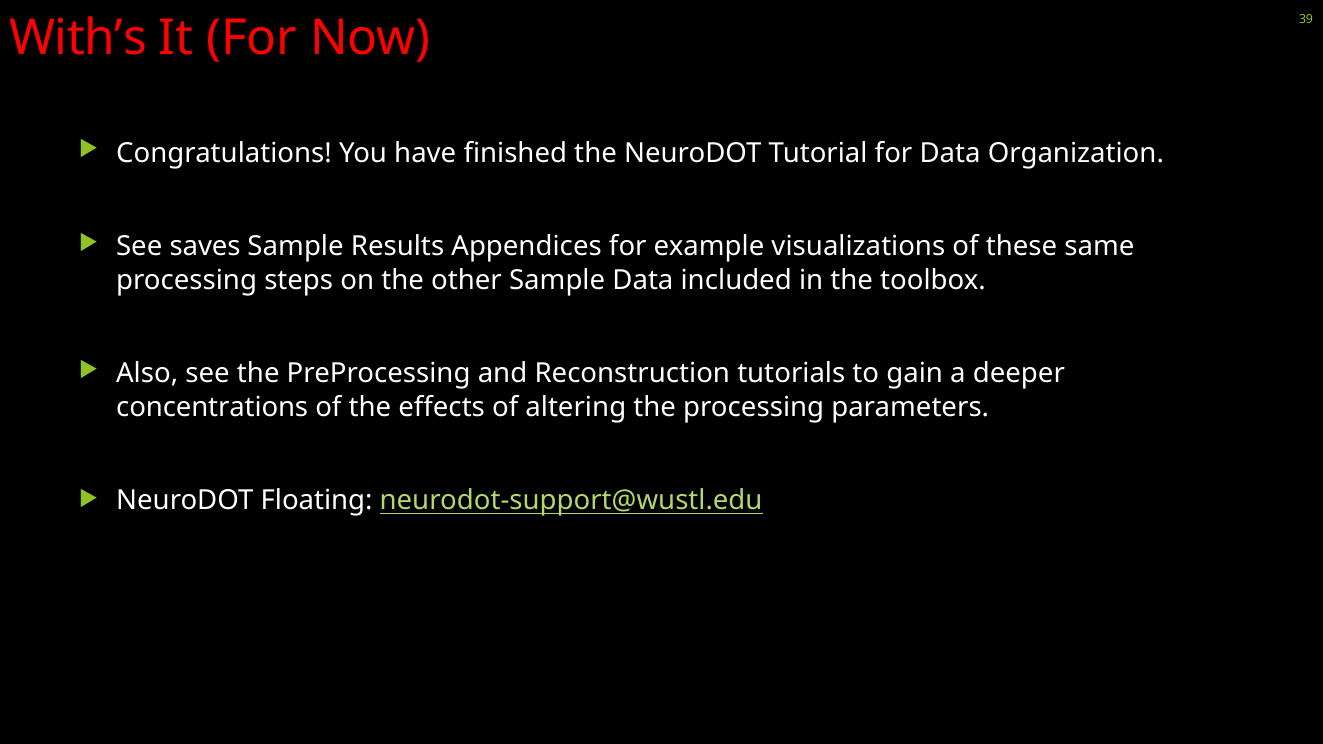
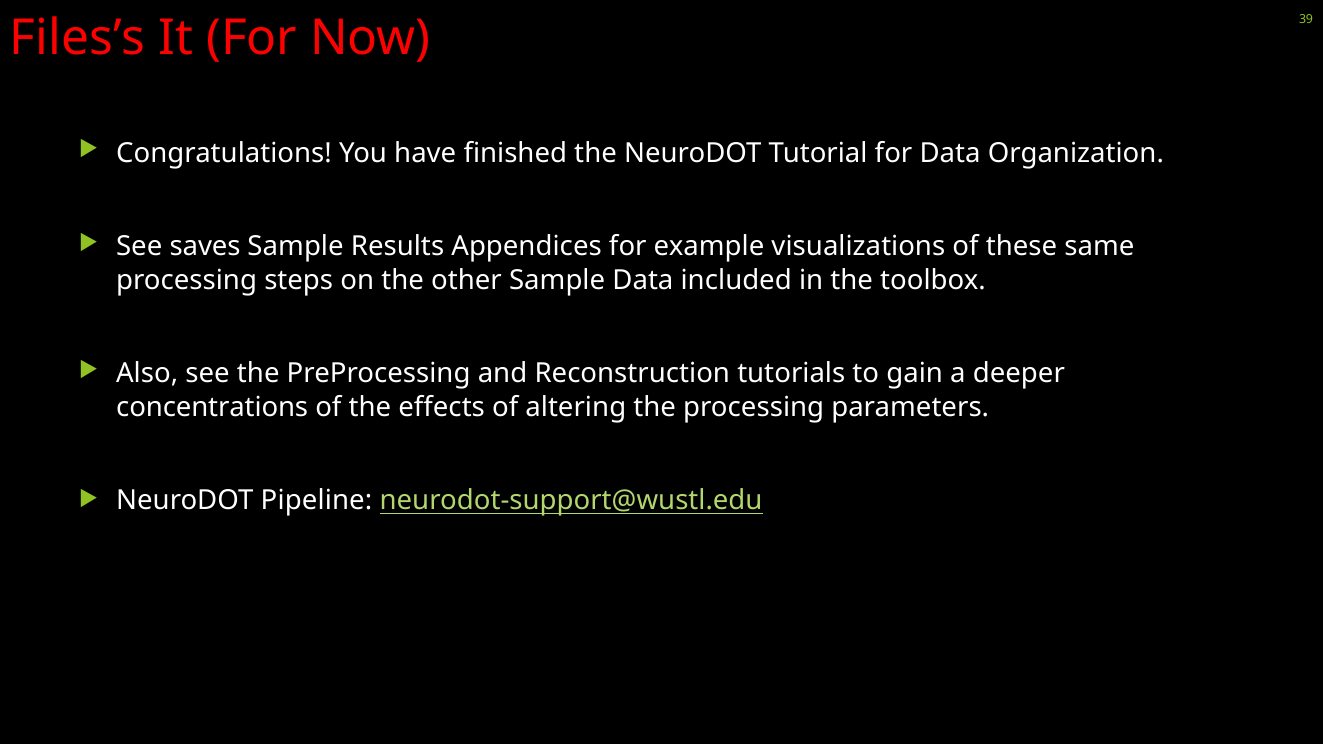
With’s: With’s -> Files’s
Floating: Floating -> Pipeline
